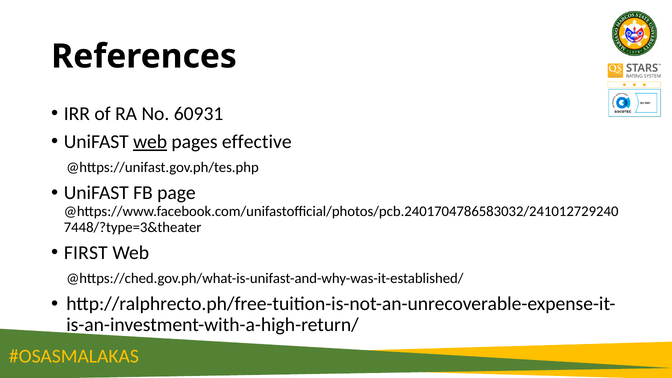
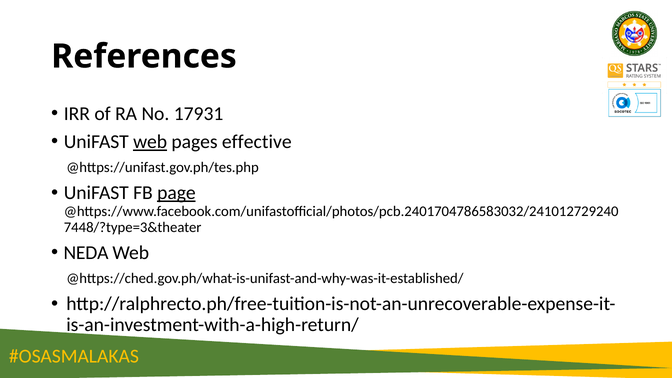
60931: 60931 -> 17931
page underline: none -> present
FIRST: FIRST -> NEDA
